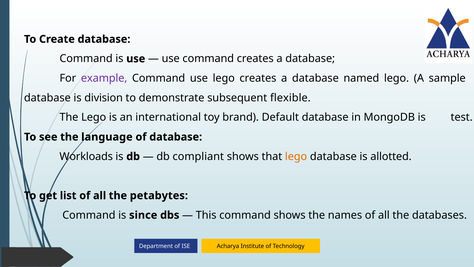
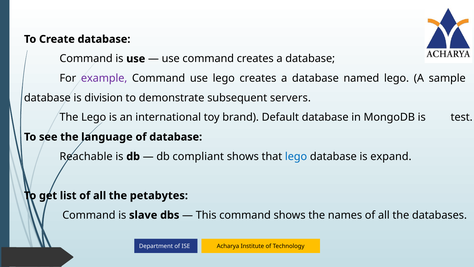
flexible: flexible -> servers
Workloads: Workloads -> Reachable
lego at (296, 156) colour: orange -> blue
allotted: allotted -> expand
since: since -> slave
